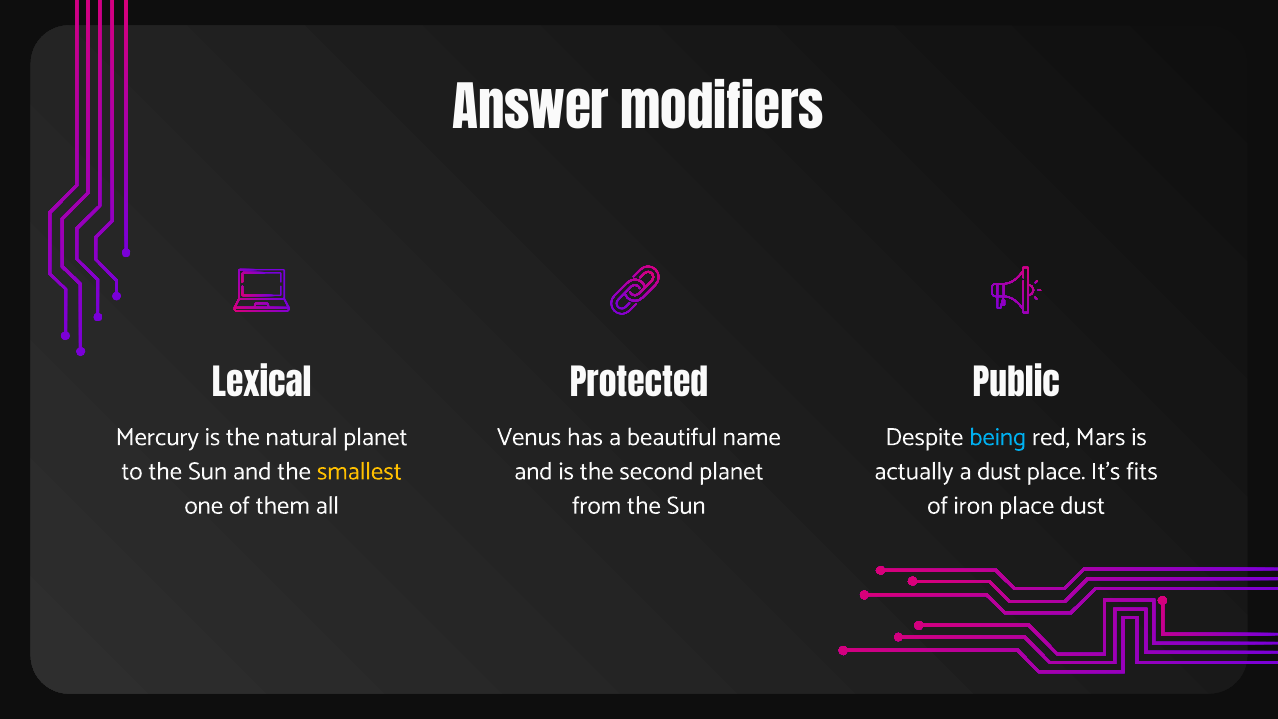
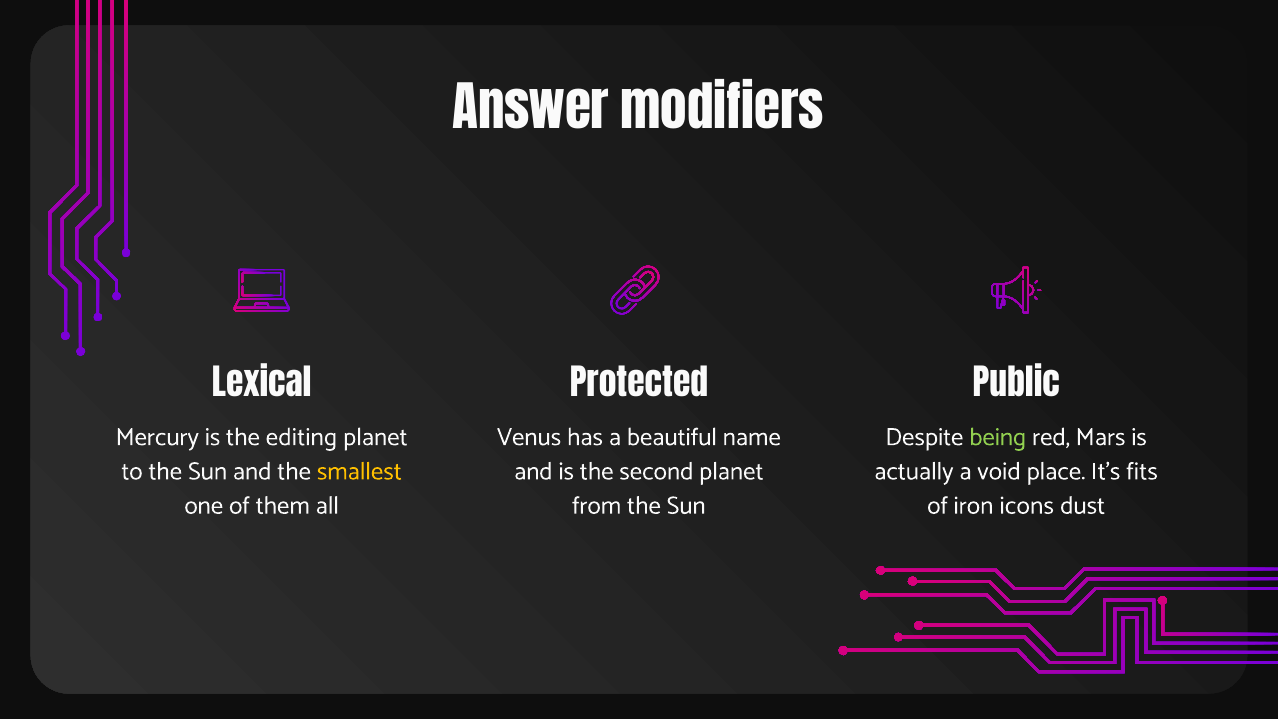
natural: natural -> editing
being colour: light blue -> light green
a dust: dust -> void
iron place: place -> icons
